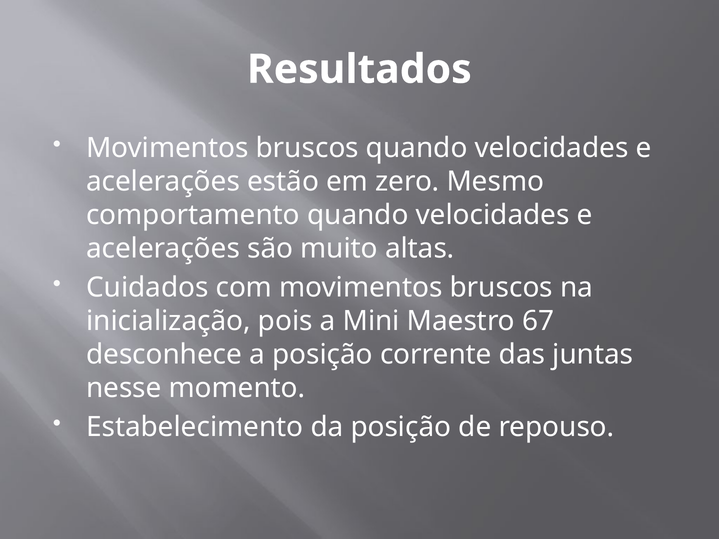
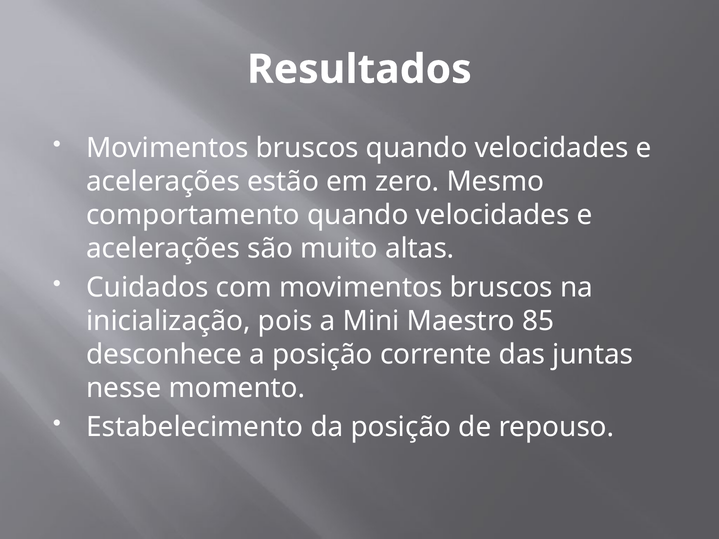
67: 67 -> 85
